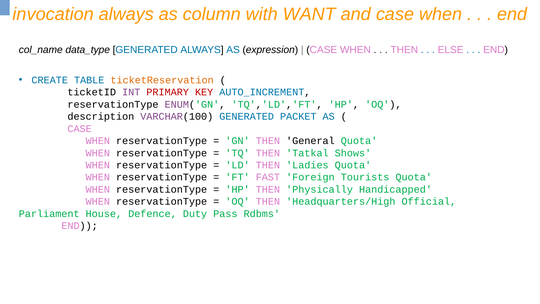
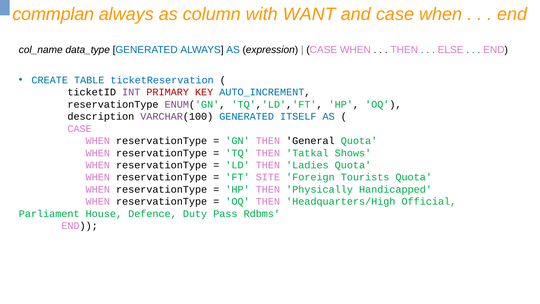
invocation: invocation -> commplan
ticketReservation colour: orange -> blue
PACKET: PACKET -> ITSELF
FAST: FAST -> SITE
